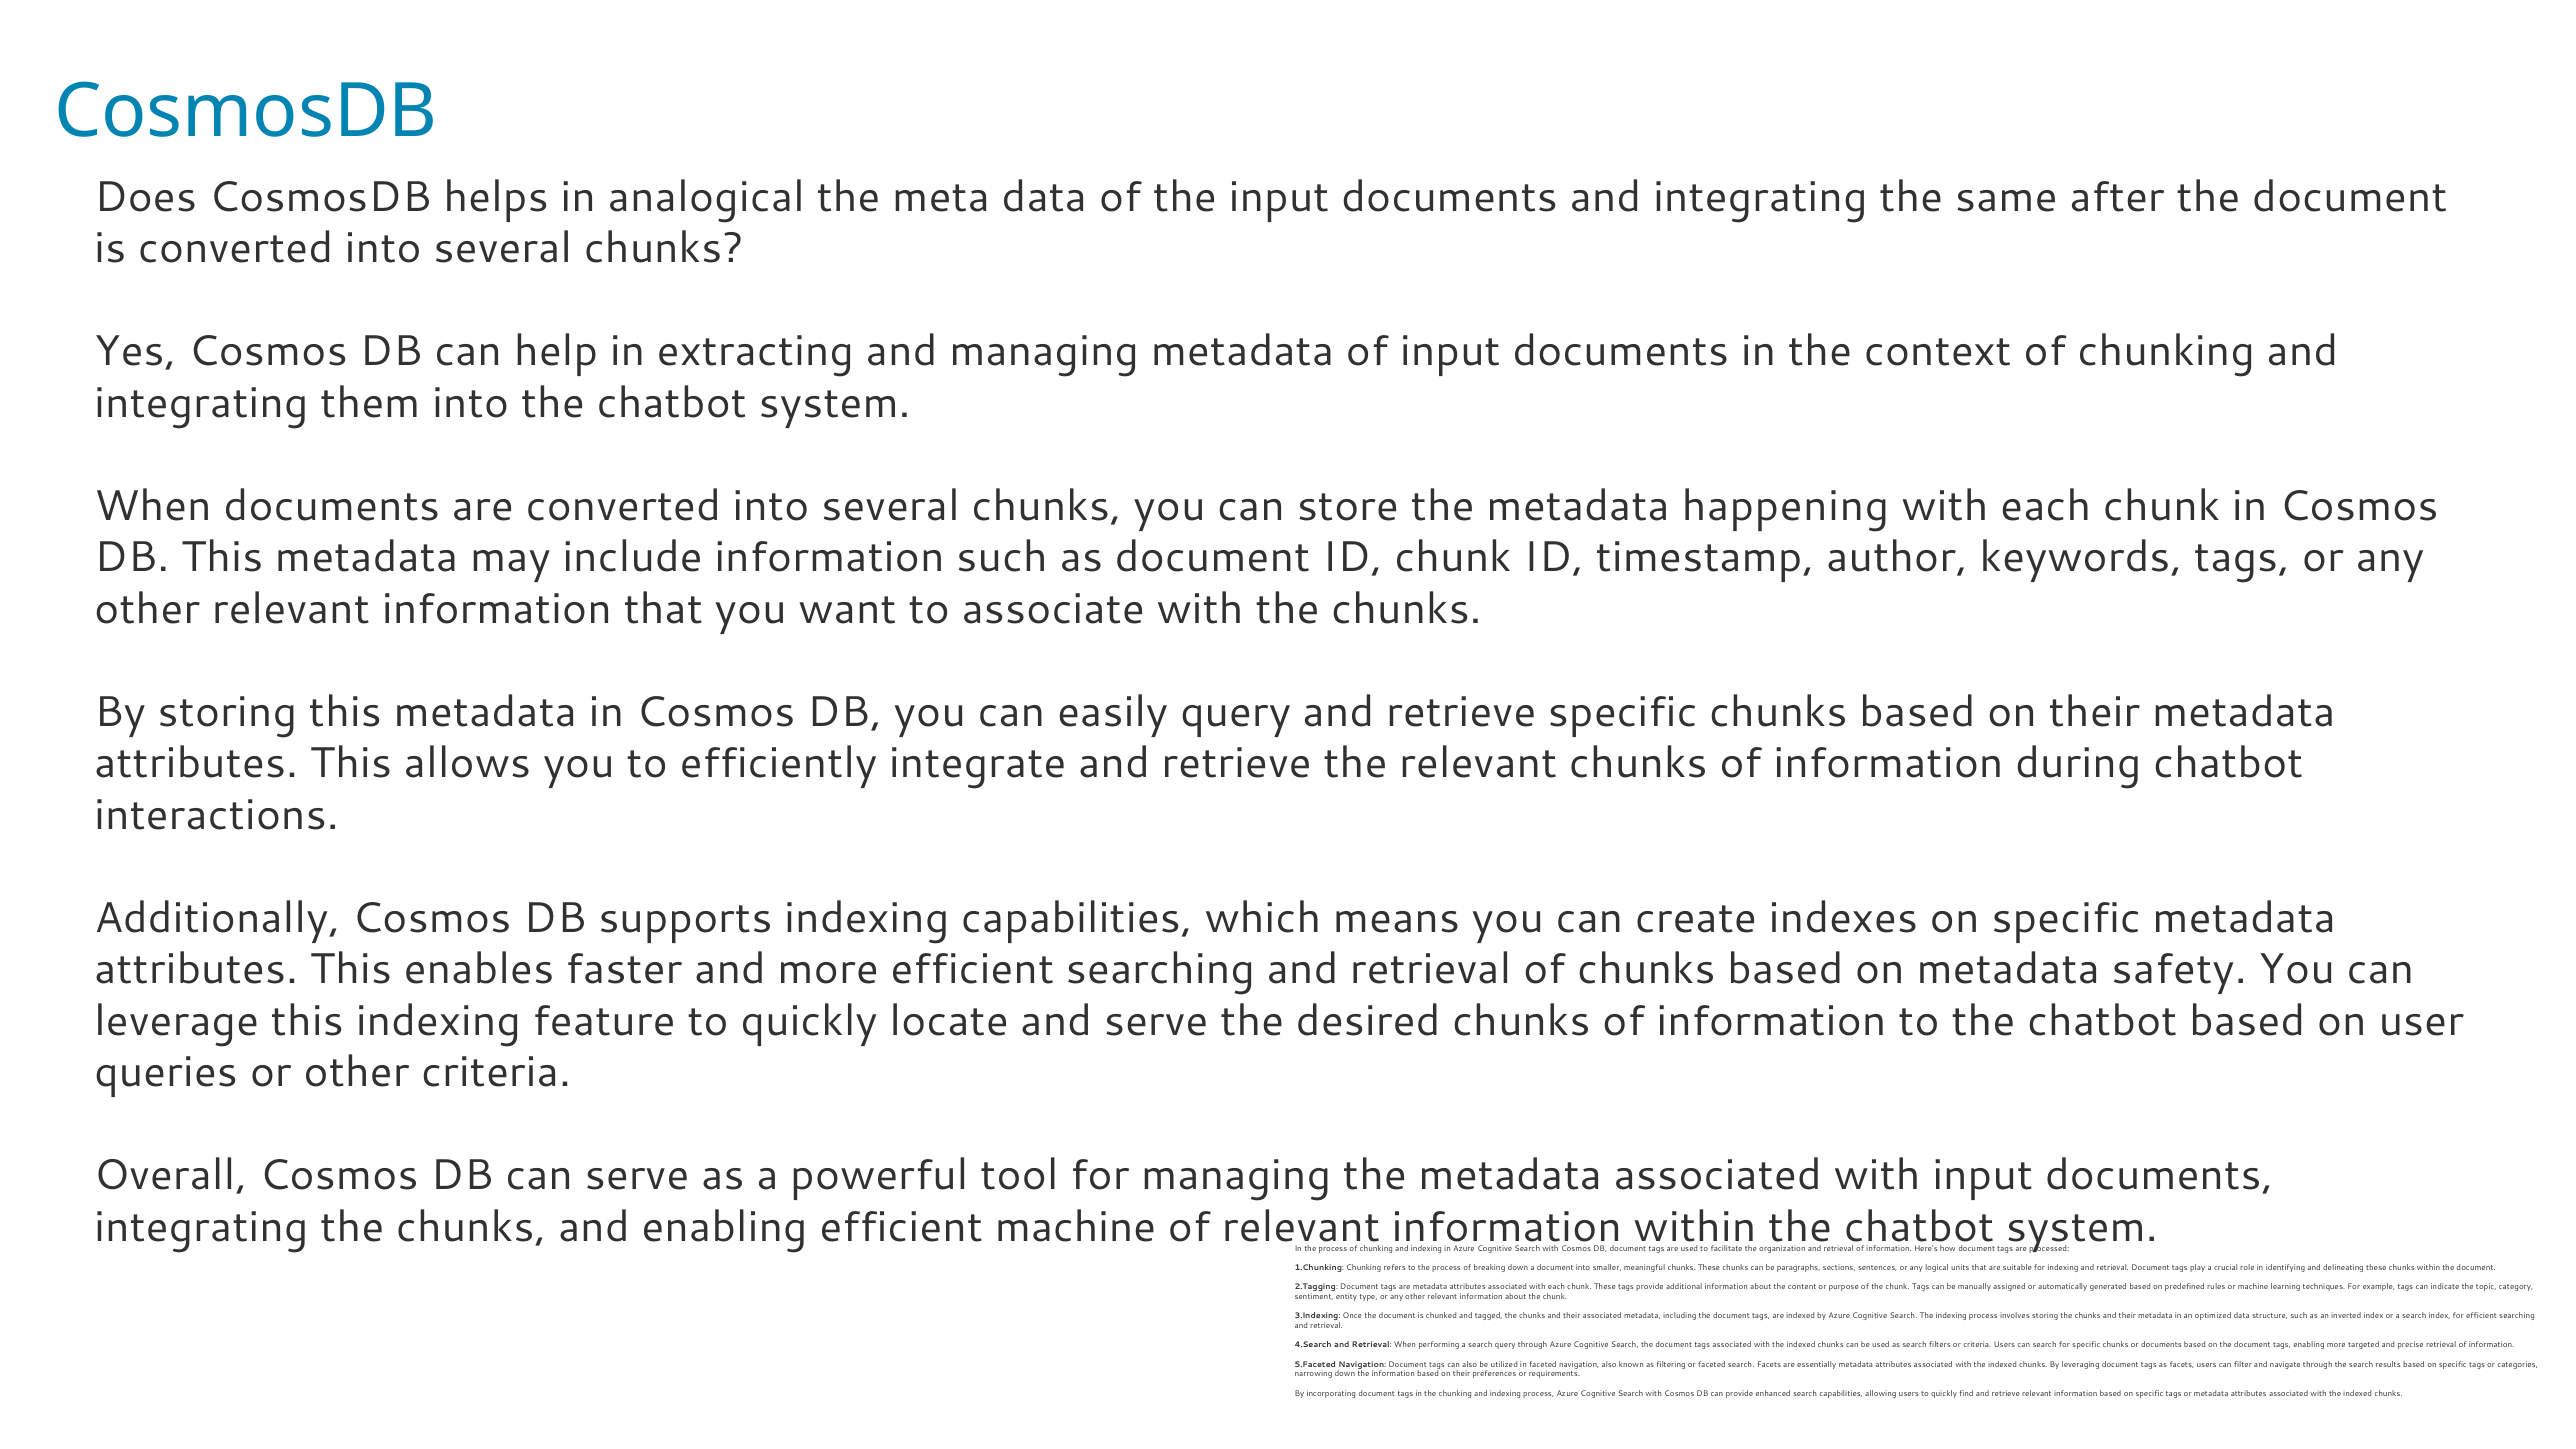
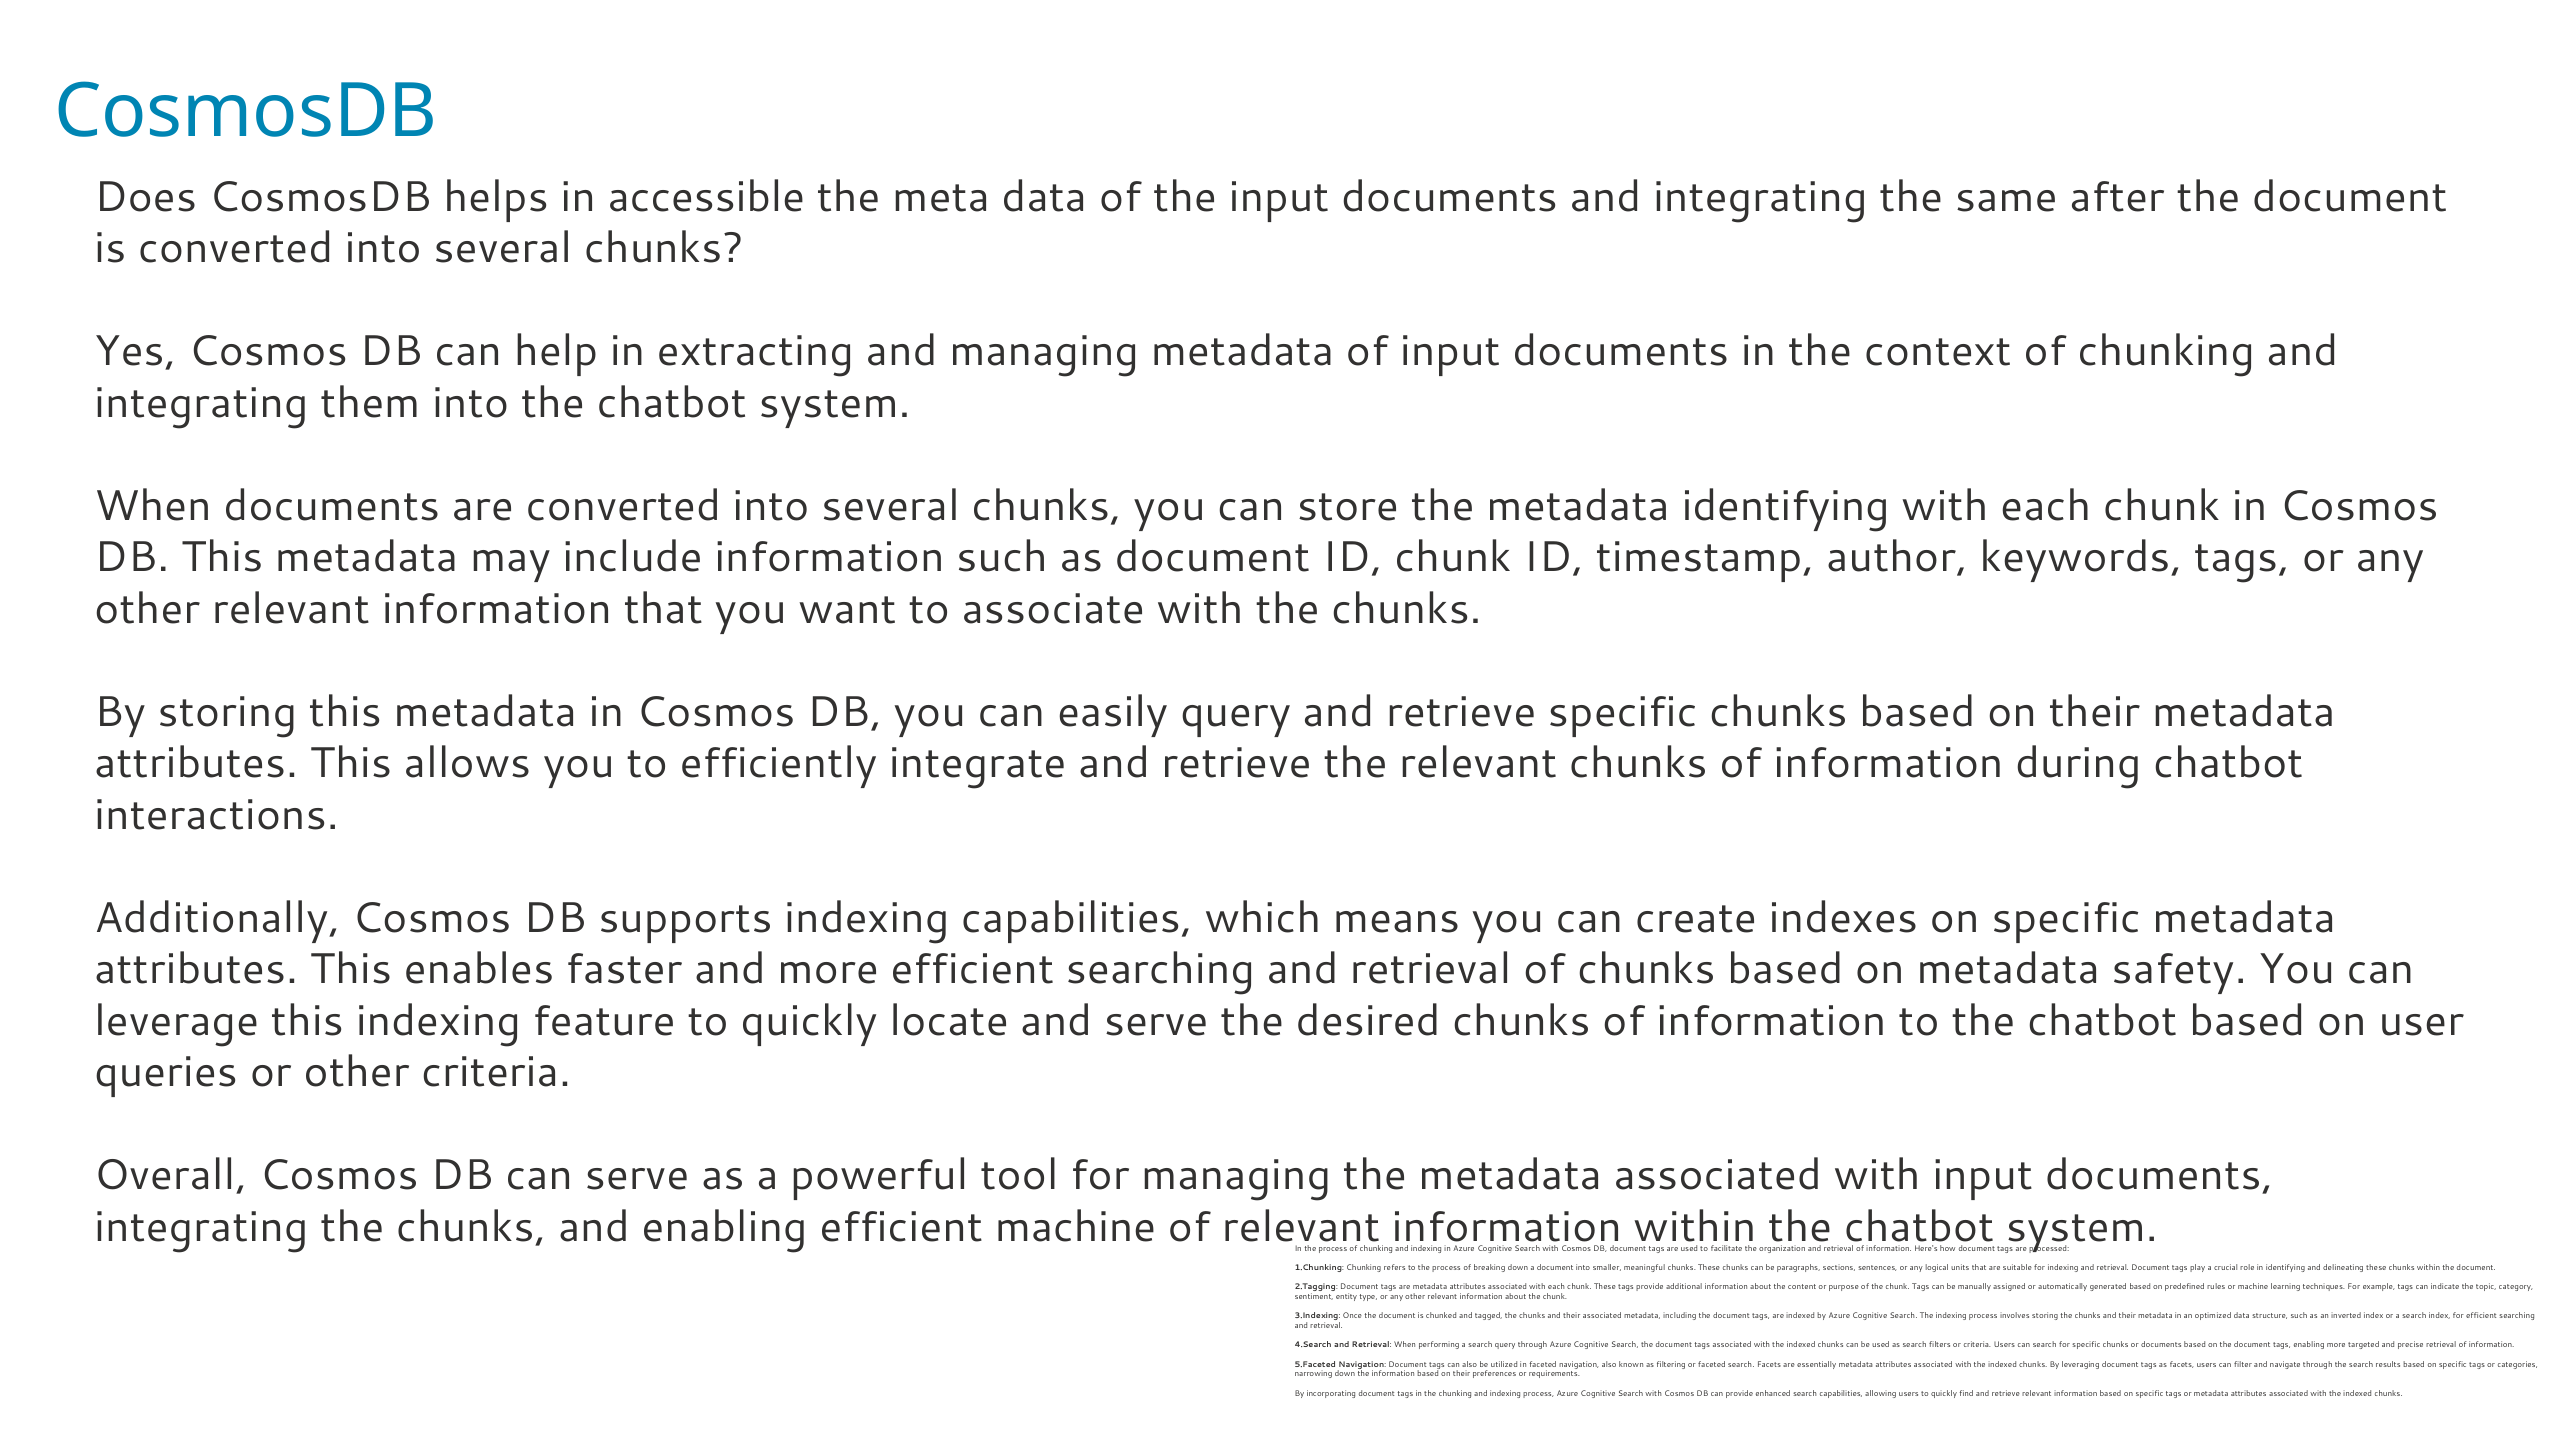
analogical: analogical -> accessible
metadata happening: happening -> identifying
